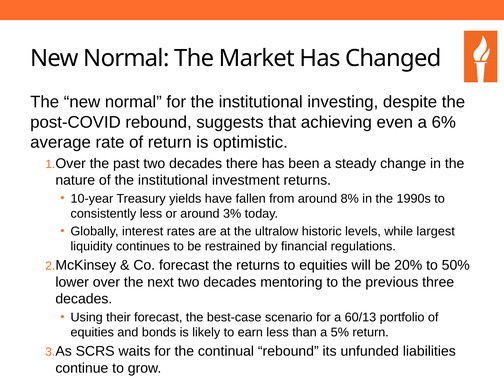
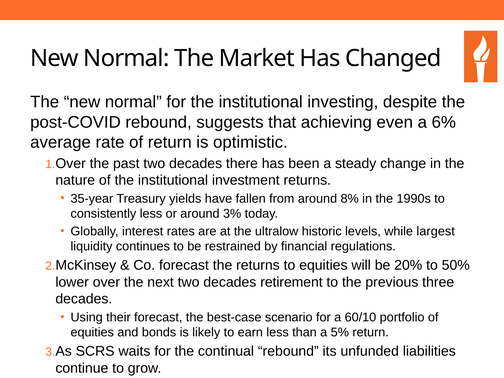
10-year: 10-year -> 35-year
mentoring: mentoring -> retirement
60/13: 60/13 -> 60/10
